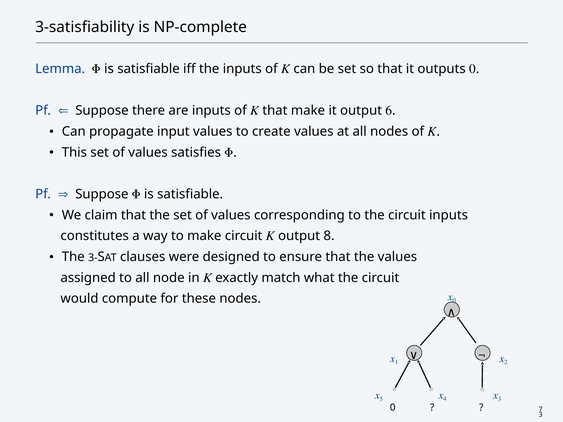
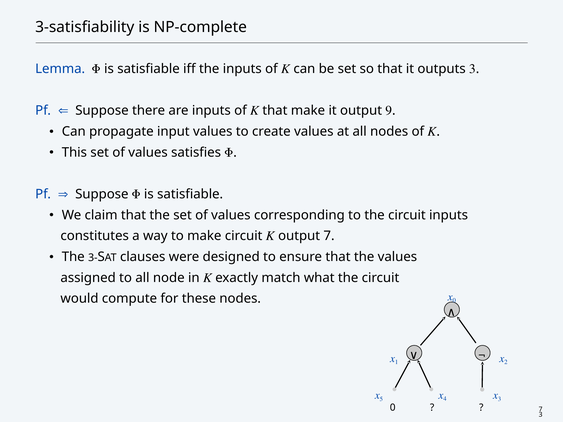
outputs 0: 0 -> 3
6: 6 -> 9
output 8: 8 -> 7
